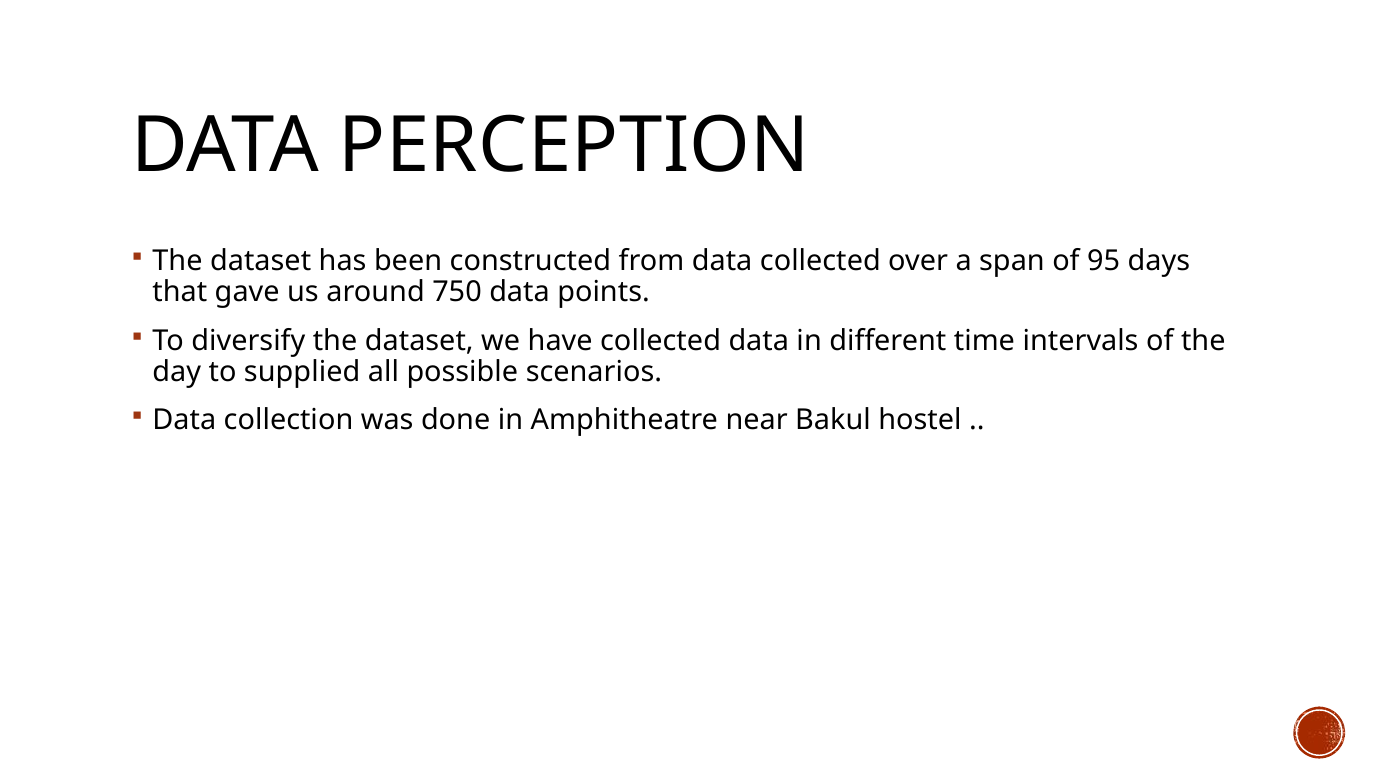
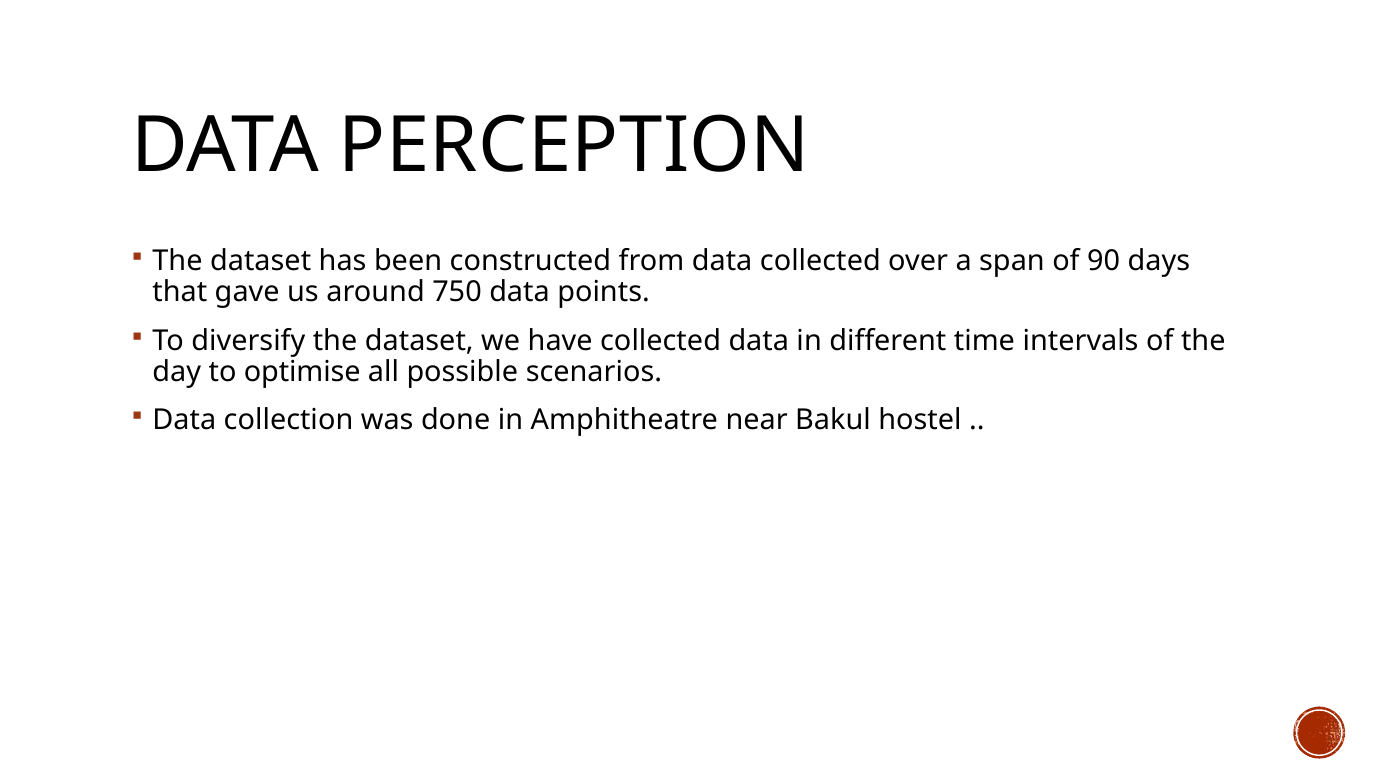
95: 95 -> 90
supplied: supplied -> optimise
